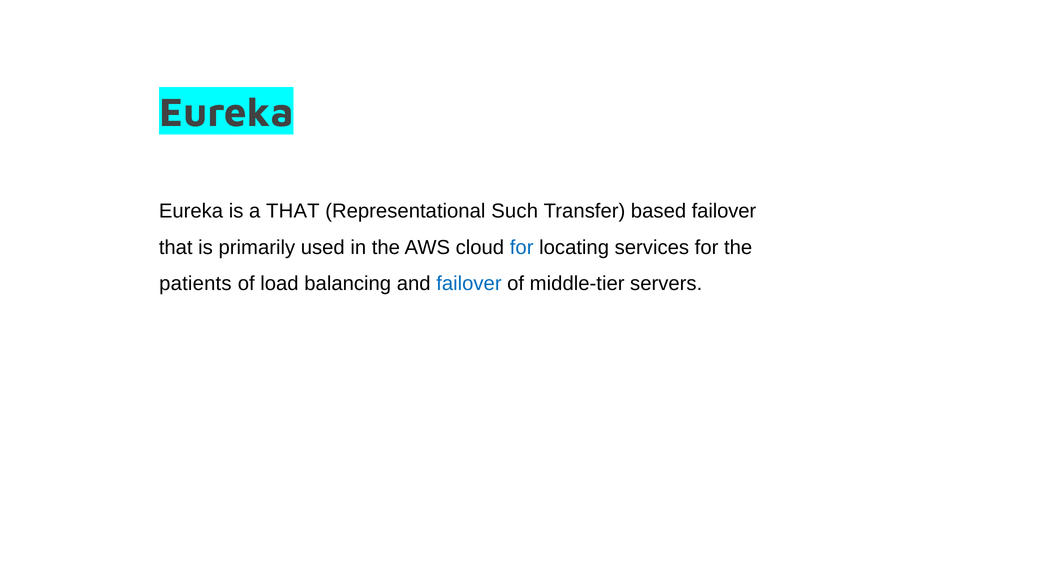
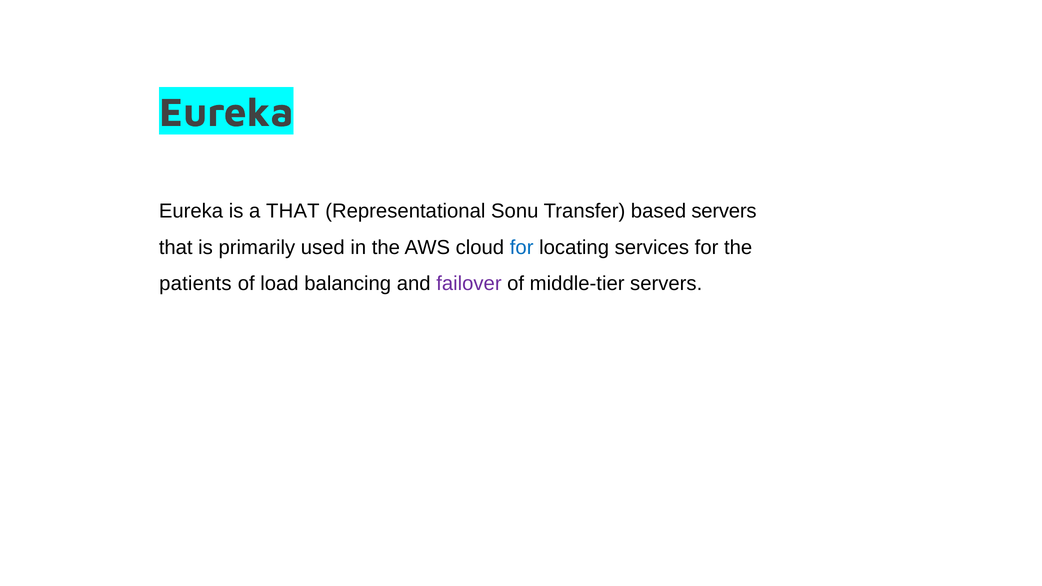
Such: Such -> Sonu
based failover: failover -> servers
failover at (469, 284) colour: blue -> purple
